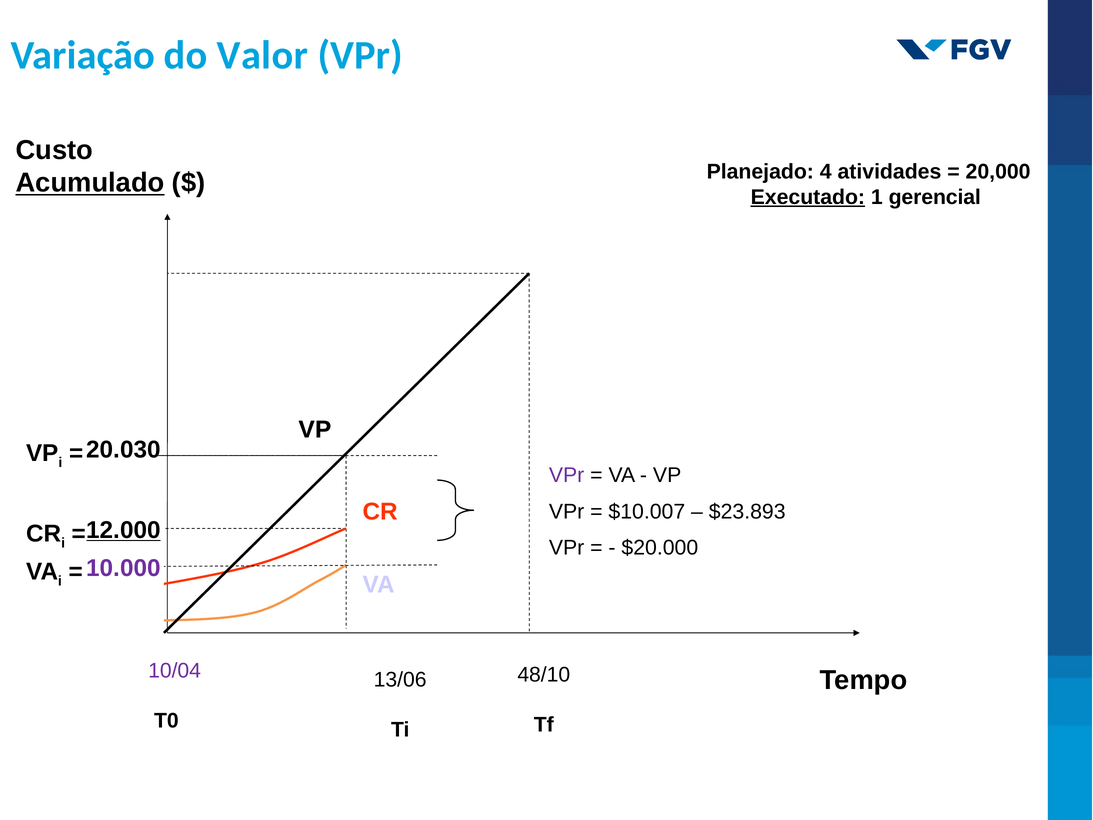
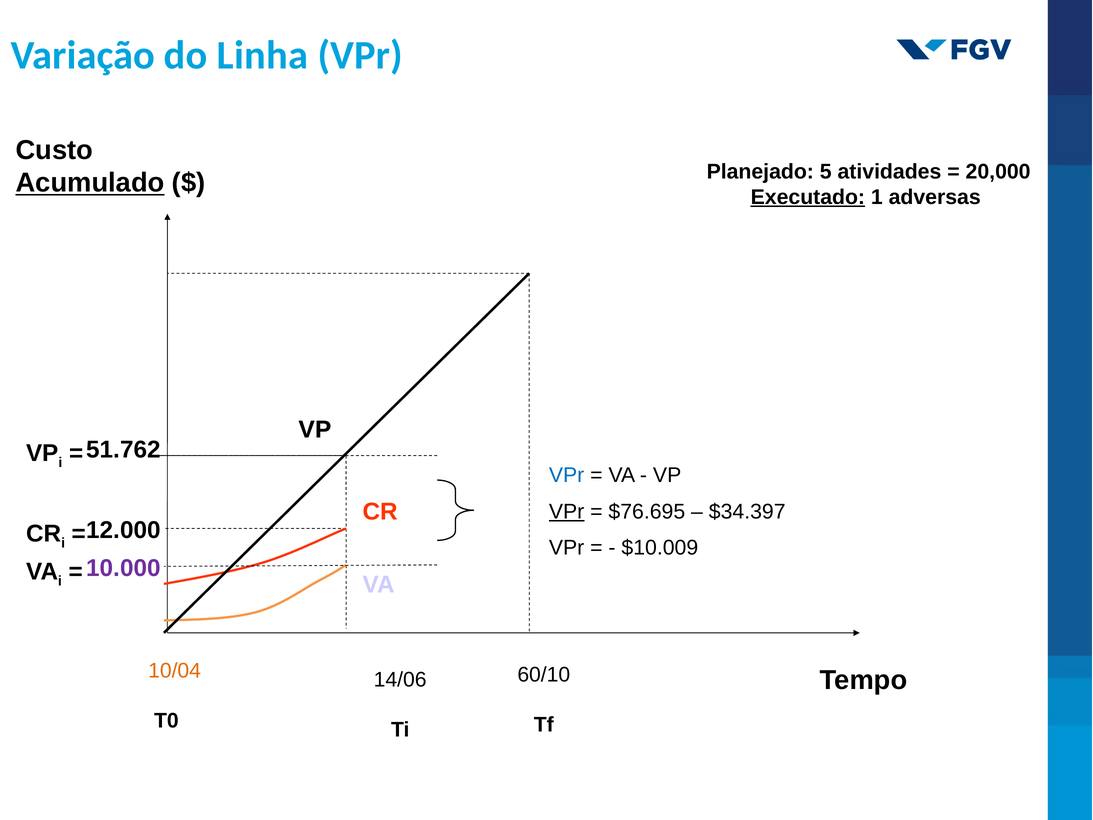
Valor: Valor -> Linha
4: 4 -> 5
gerencial: gerencial -> adversas
20.030: 20.030 -> 51.762
VPr at (567, 475) colour: purple -> blue
VPr at (567, 511) underline: none -> present
$10.007: $10.007 -> $76.695
$23.893: $23.893 -> $34.397
12.000 underline: present -> none
$20.000: $20.000 -> $10.009
10/04 colour: purple -> orange
48/10: 48/10 -> 60/10
13/06: 13/06 -> 14/06
